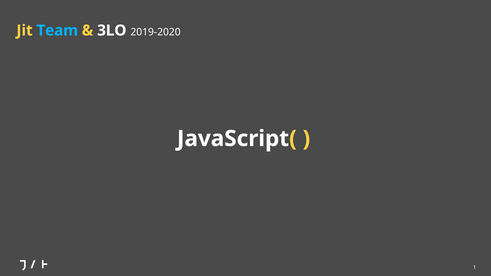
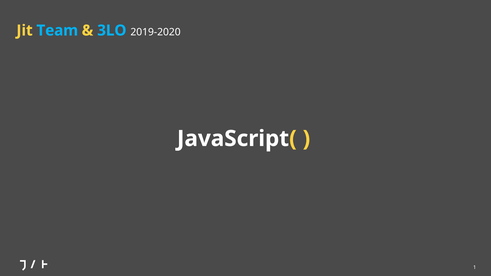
3LO colour: white -> light blue
